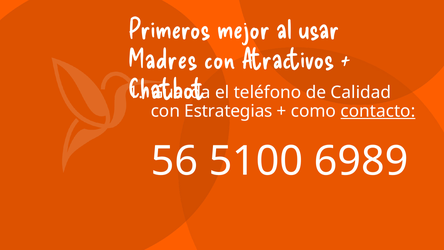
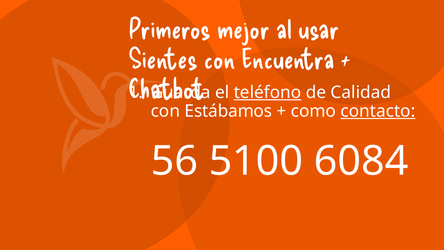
Madres: Madres -> Sientes
Atractivos: Atractivos -> Encuentra
teléfono underline: none -> present
Estrategias: Estrategias -> Estábamos
6989: 6989 -> 6084
